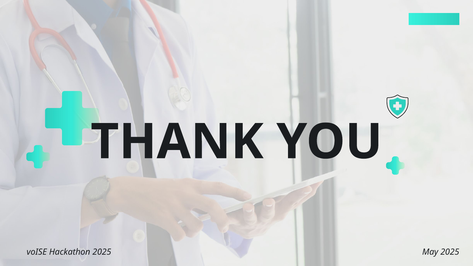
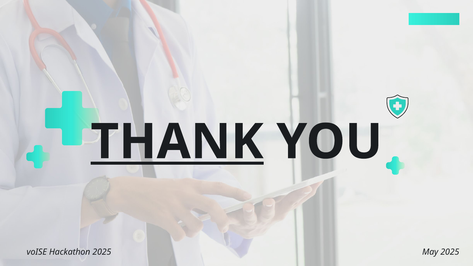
THANK underline: none -> present
